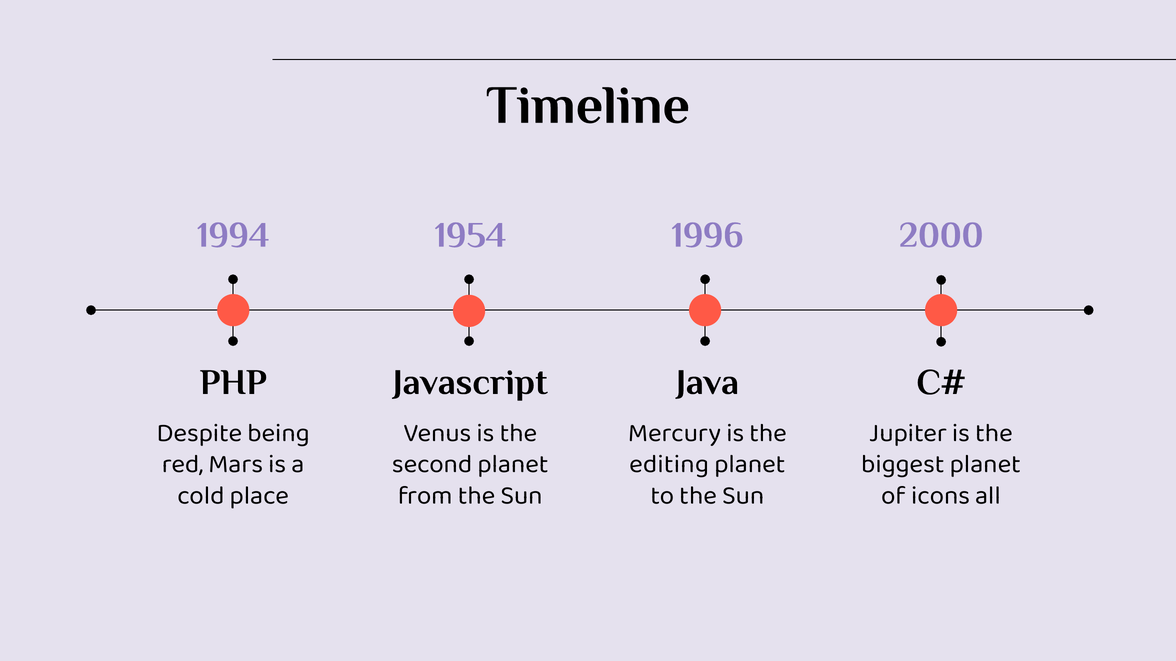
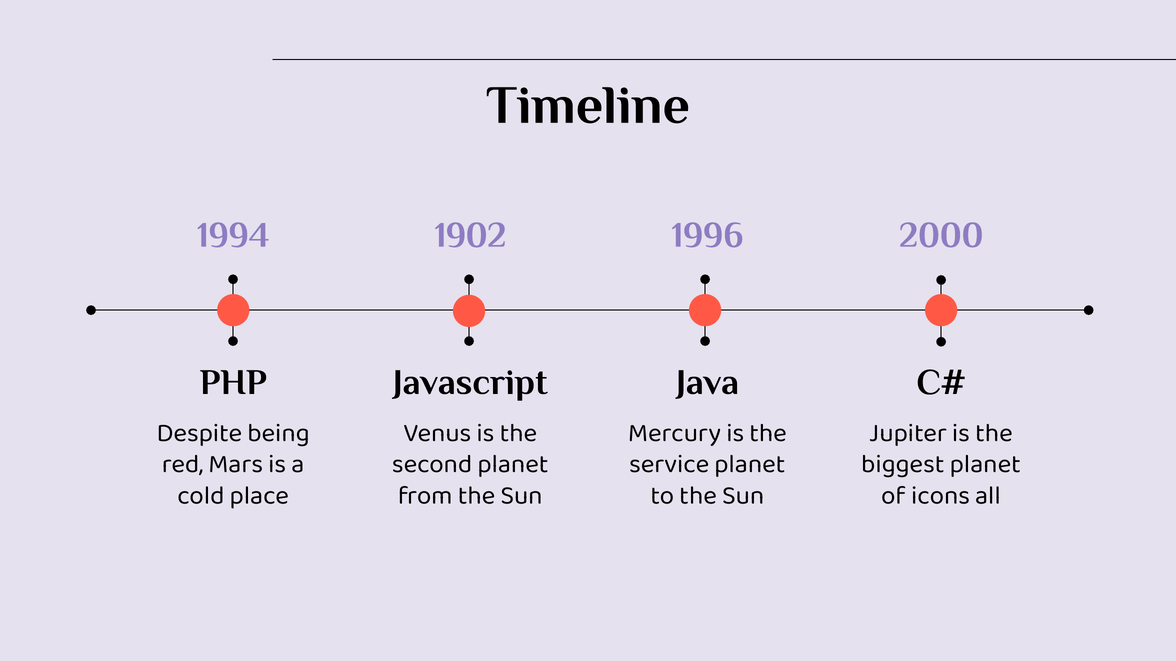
1954: 1954 -> 1902
editing: editing -> service
